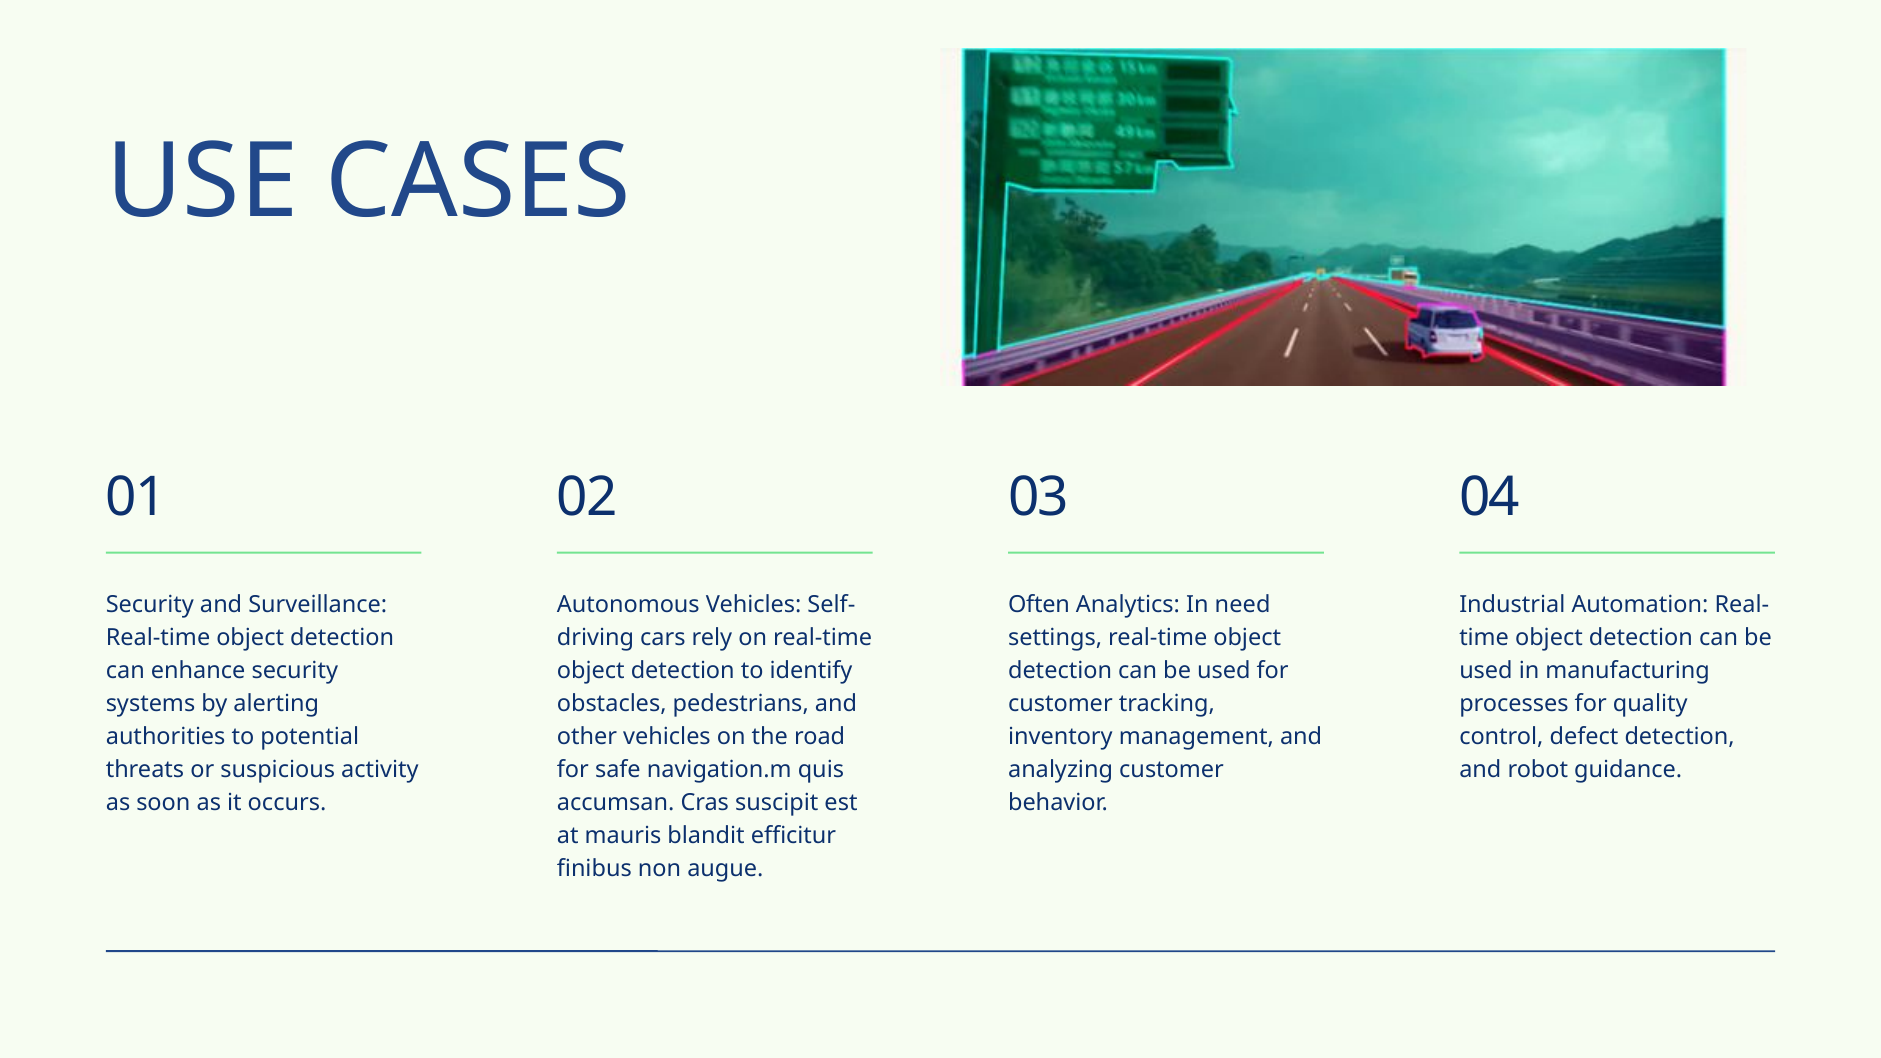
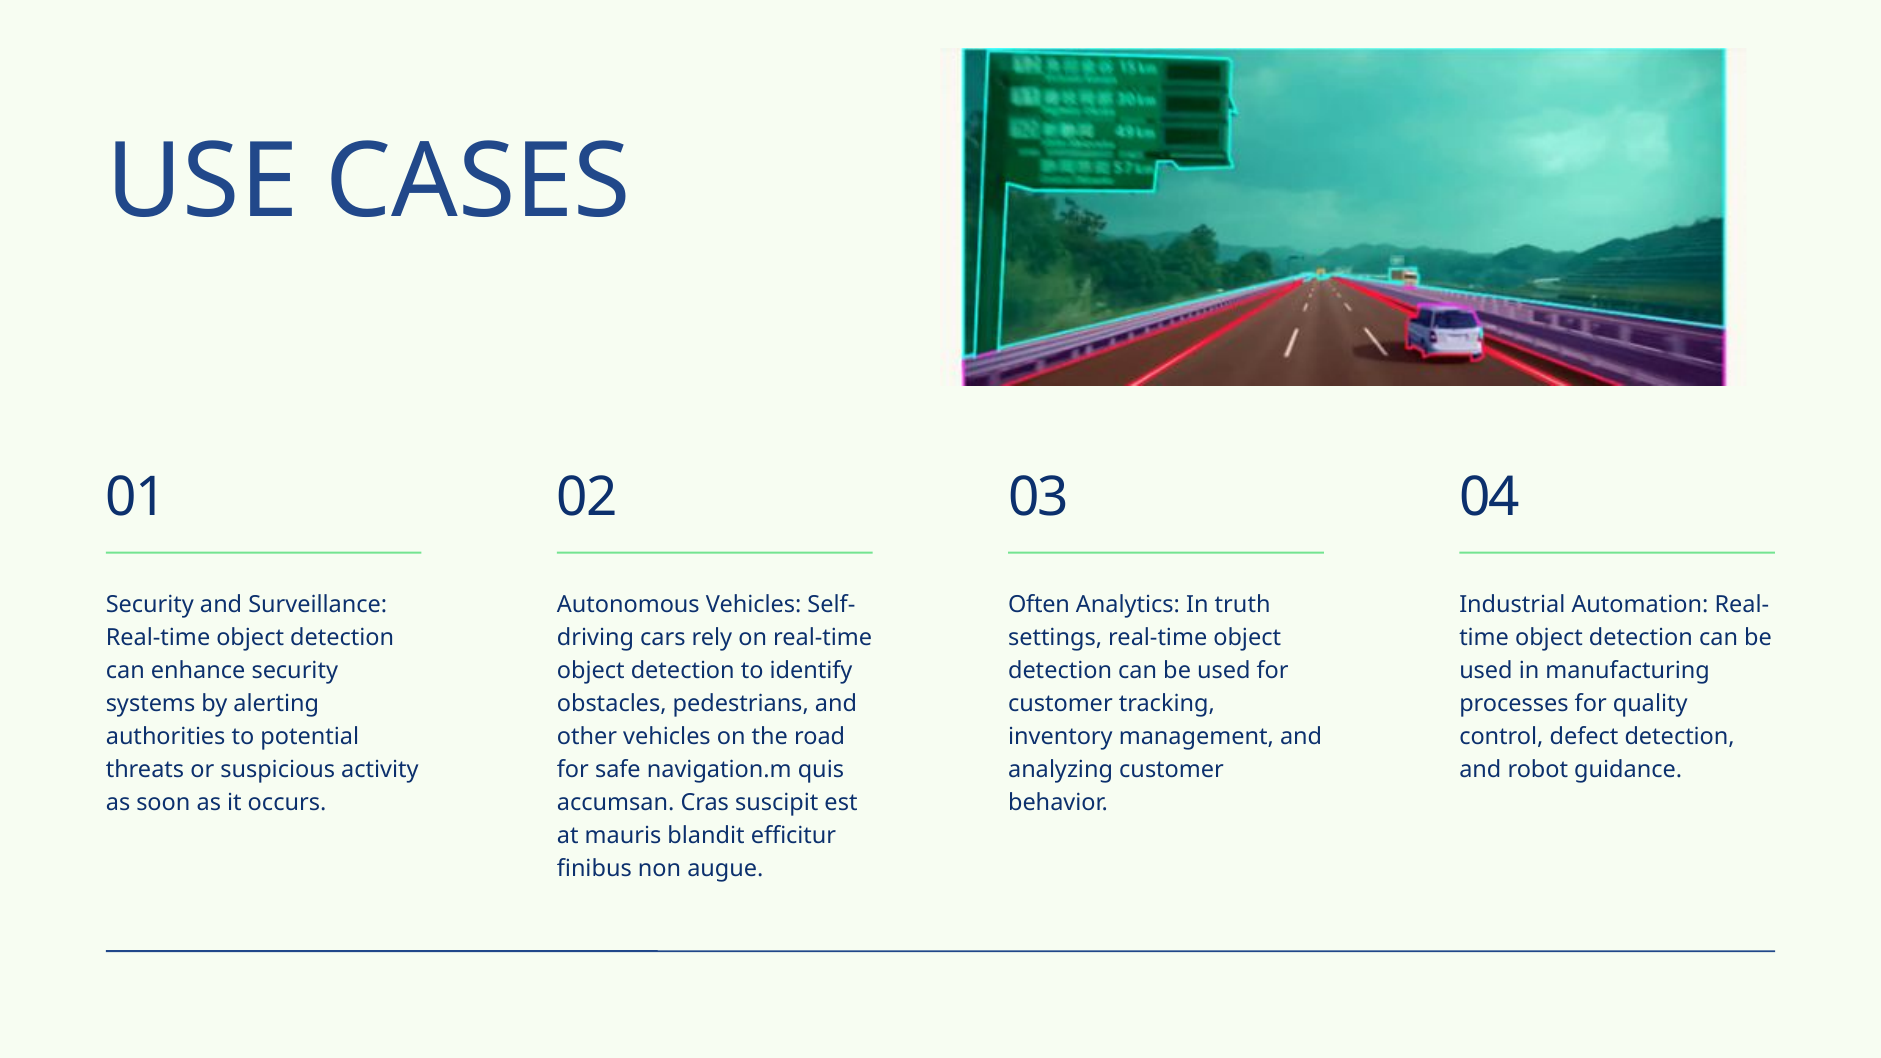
need: need -> truth
